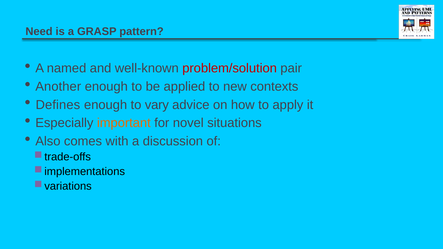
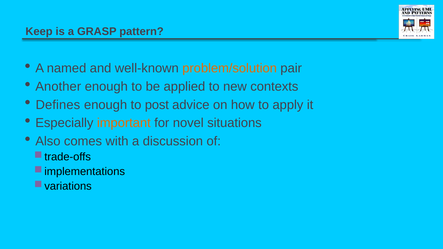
Need: Need -> Keep
problem/solution colour: red -> orange
vary: vary -> post
